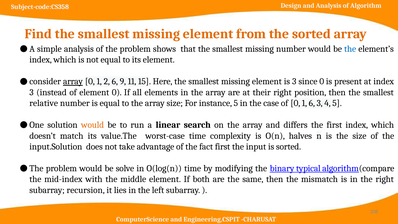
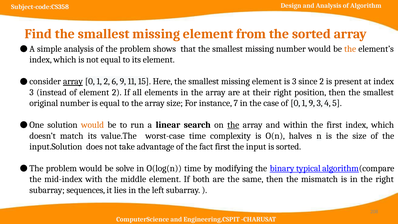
the at (350, 49) colour: blue -> orange
since 0: 0 -> 2
element 0: 0 -> 2
relative: relative -> original
instance 5: 5 -> 7
1 6: 6 -> 9
the at (233, 125) underline: none -> present
differs: differs -> within
recursion: recursion -> sequences
